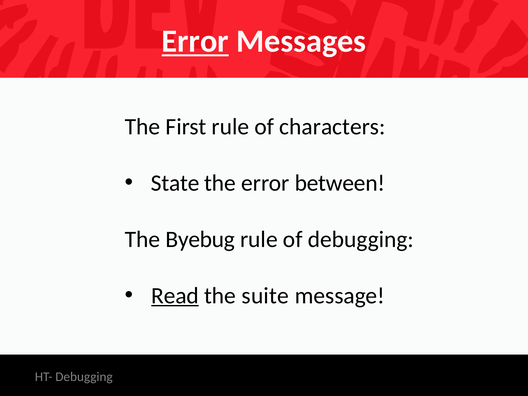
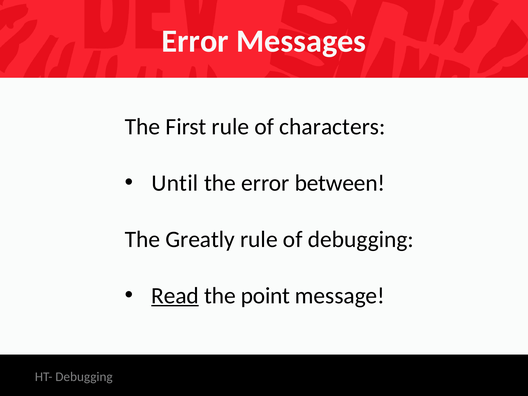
Error at (195, 41) underline: present -> none
State: State -> Until
Byebug: Byebug -> Greatly
suite: suite -> point
